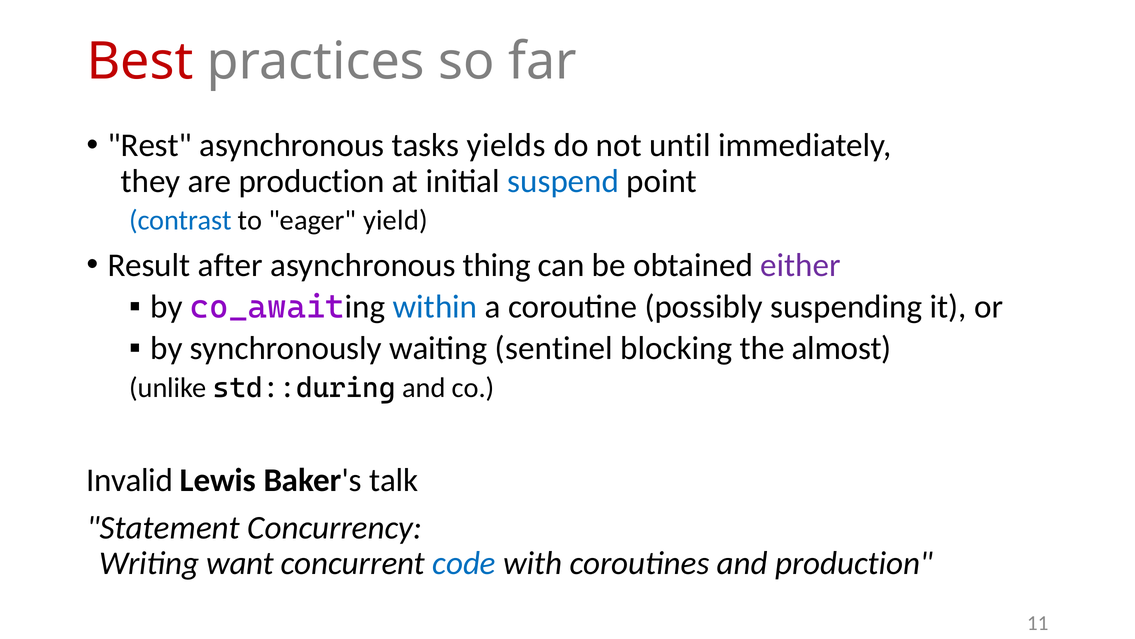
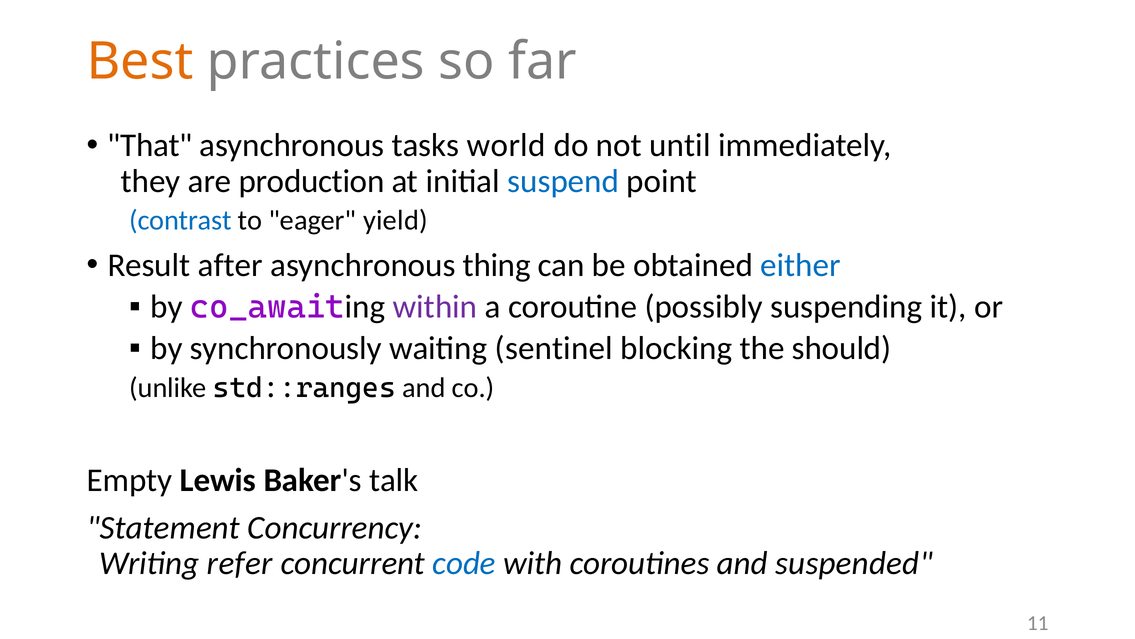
Best colour: red -> orange
Rest: Rest -> That
yields: yields -> world
either colour: purple -> blue
within colour: blue -> purple
almost: almost -> should
std::during: std::during -> std::ranges
Invalid: Invalid -> Empty
want: want -> refer
and production: production -> suspended
